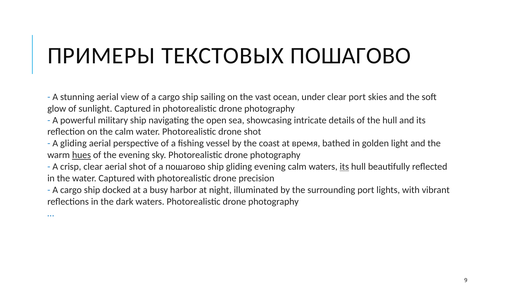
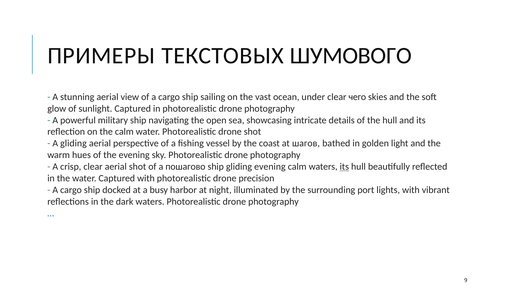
ТЕКСТОВЫХ ПОШАГОВО: ПОШАГОВО -> ШУМОВОГО
clear port: port -> чего
время: время -> шагов
hues underline: present -> none
